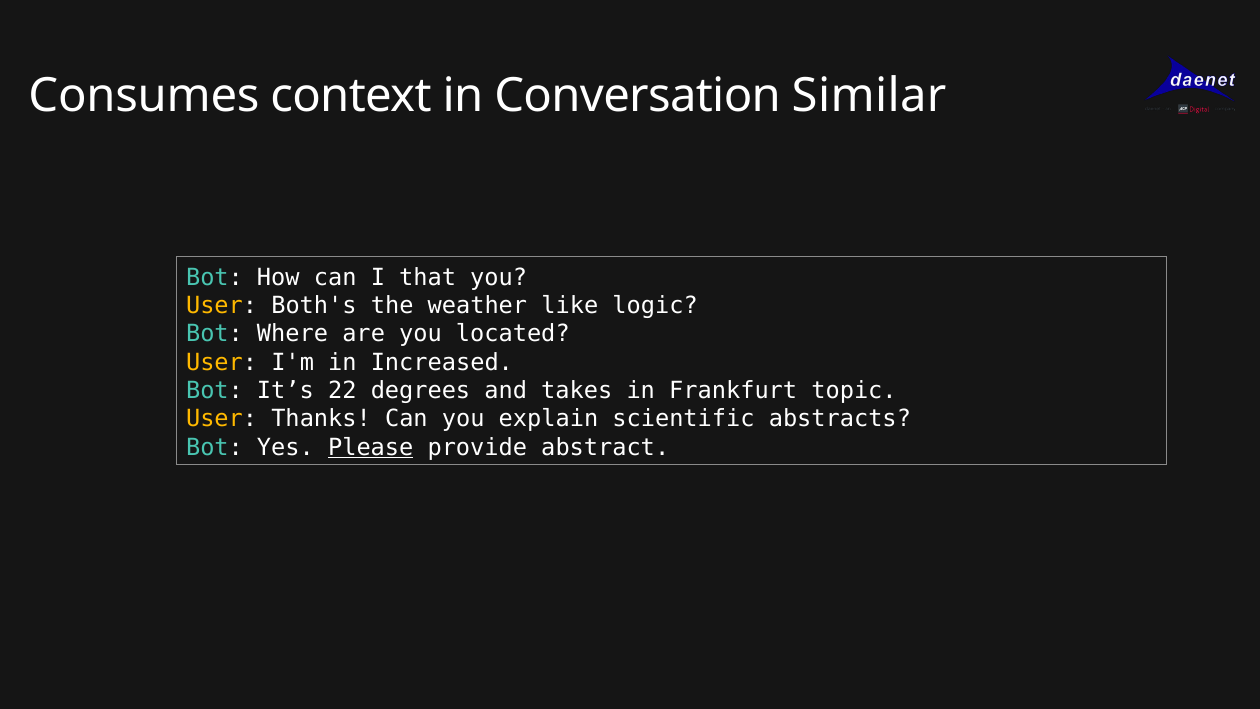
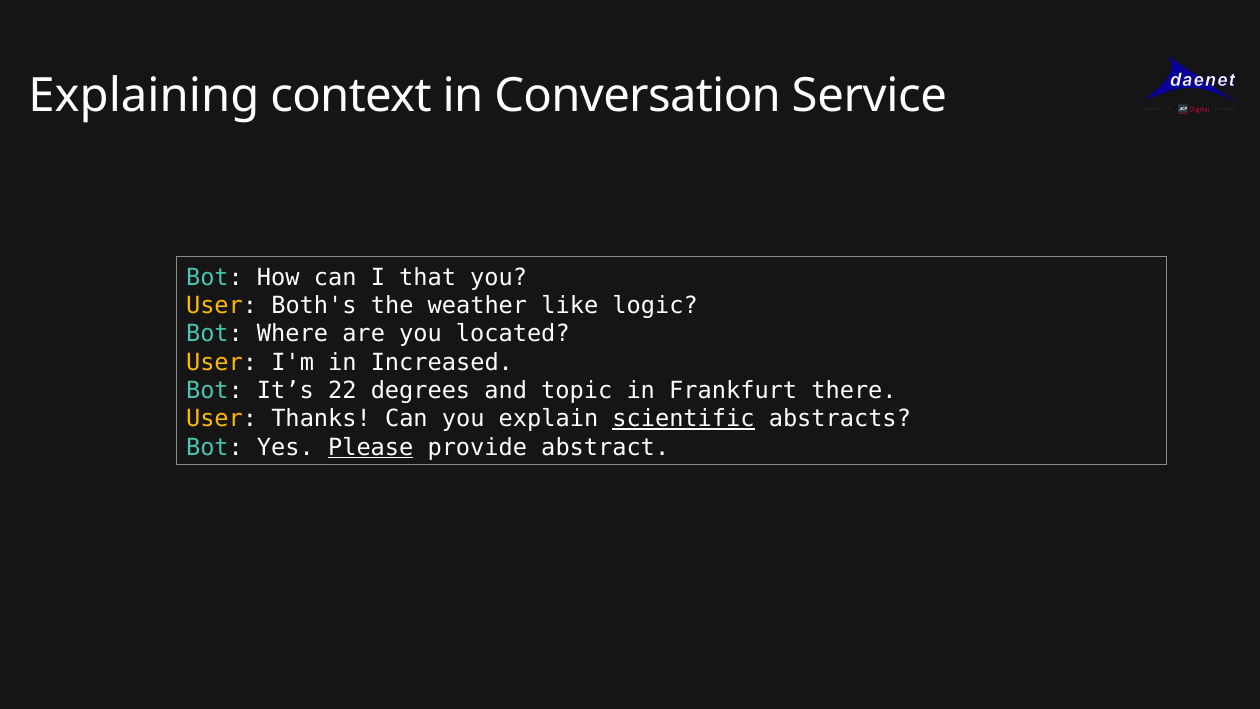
Consumes: Consumes -> Explaining
Similar: Similar -> Service
takes: takes -> topic
topic: topic -> there
scientific underline: none -> present
